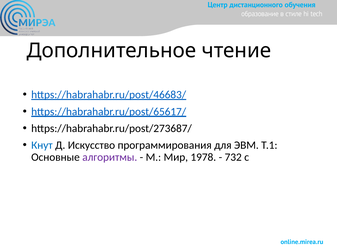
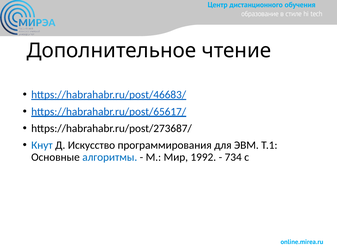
алгоритмы colour: purple -> blue
1978: 1978 -> 1992
732: 732 -> 734
